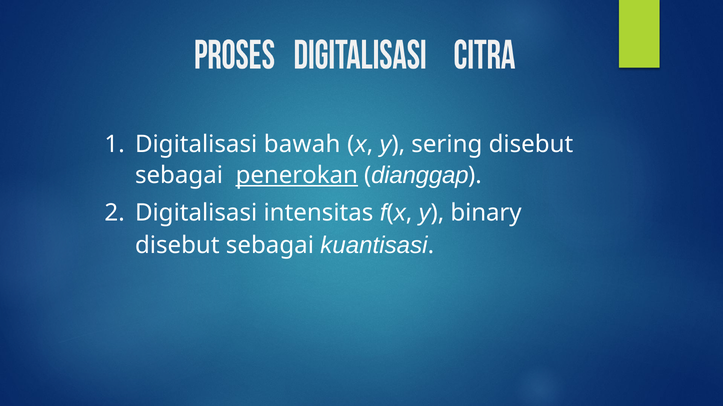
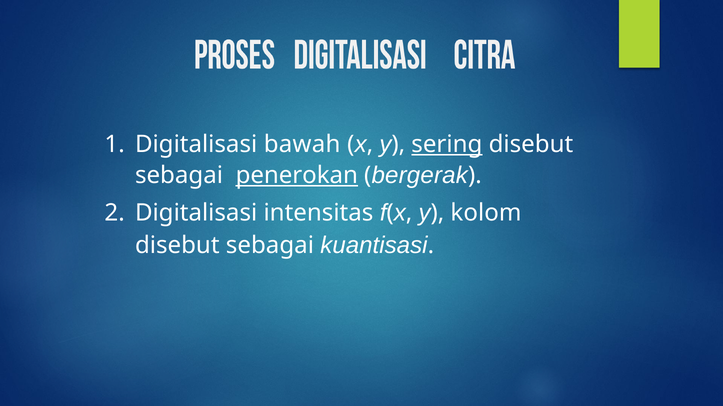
sering underline: none -> present
dianggap: dianggap -> bergerak
binary: binary -> kolom
